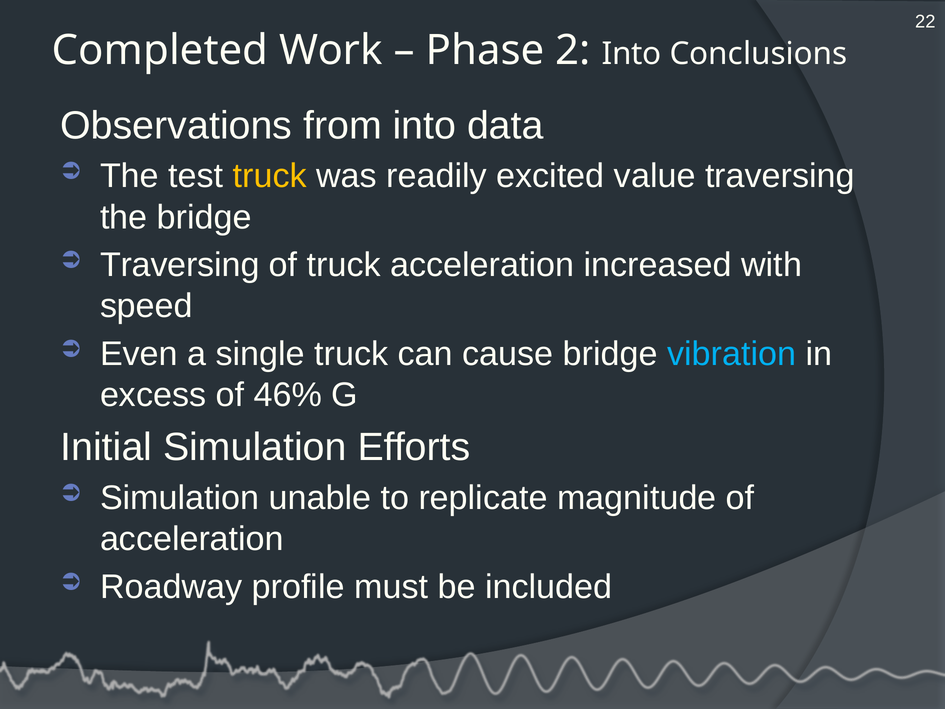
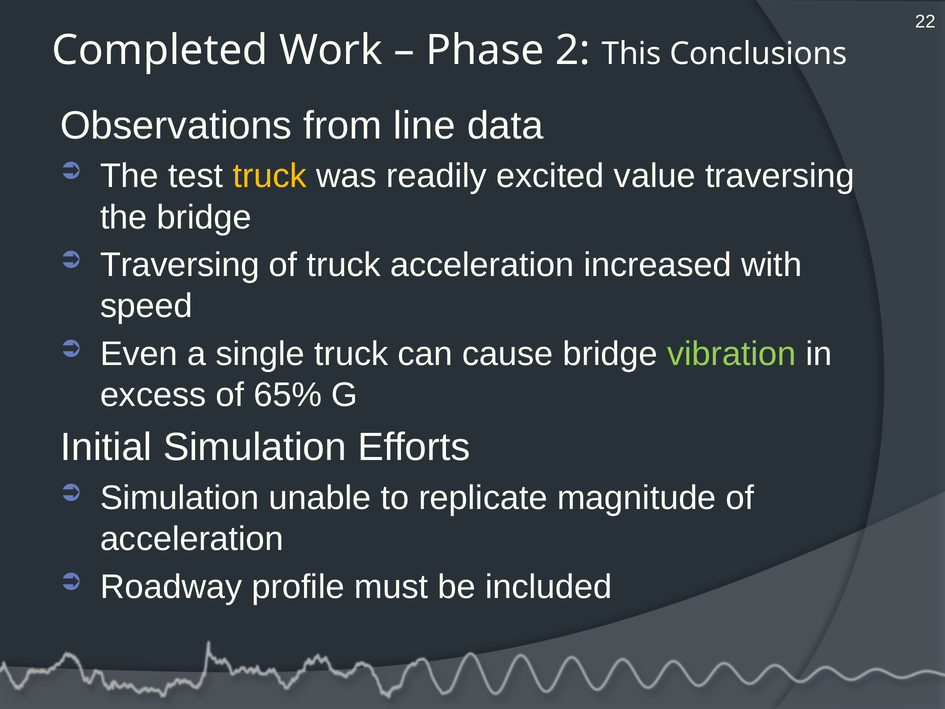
2 Into: Into -> This
from into: into -> line
vibration colour: light blue -> light green
46%: 46% -> 65%
